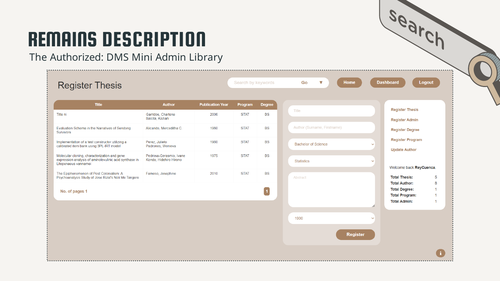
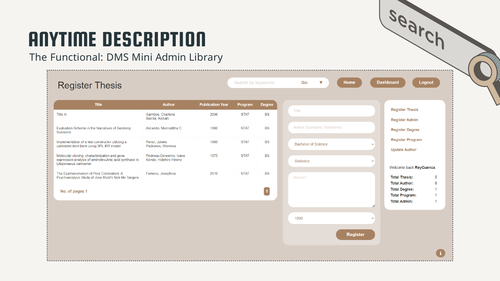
REMAINS: REMAINS -> ANYTIME
Authorized: Authorized -> Functional
